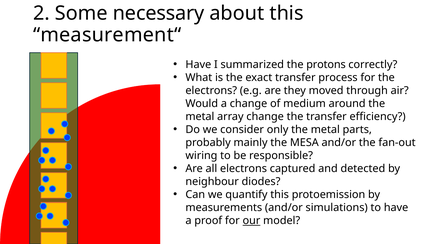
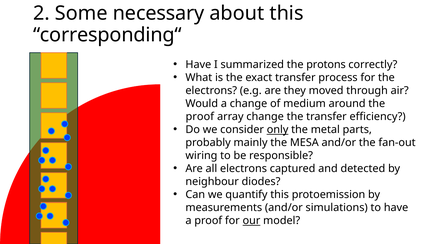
measurement“: measurement“ -> corresponding“
metal at (200, 117): metal -> proof
only underline: none -> present
